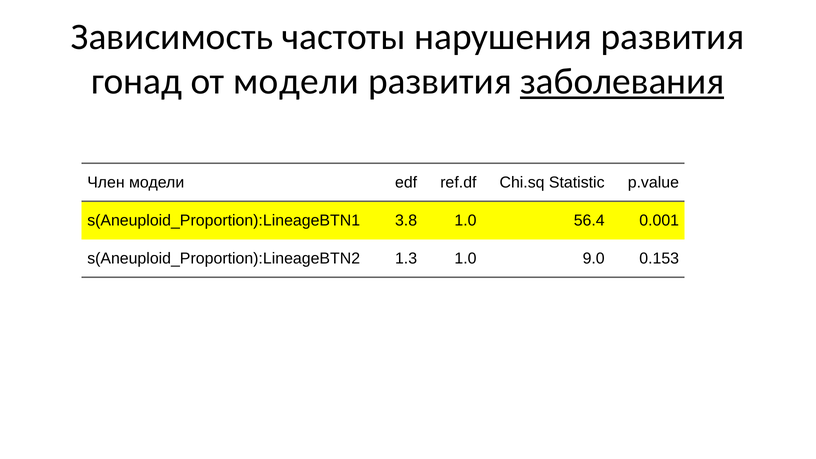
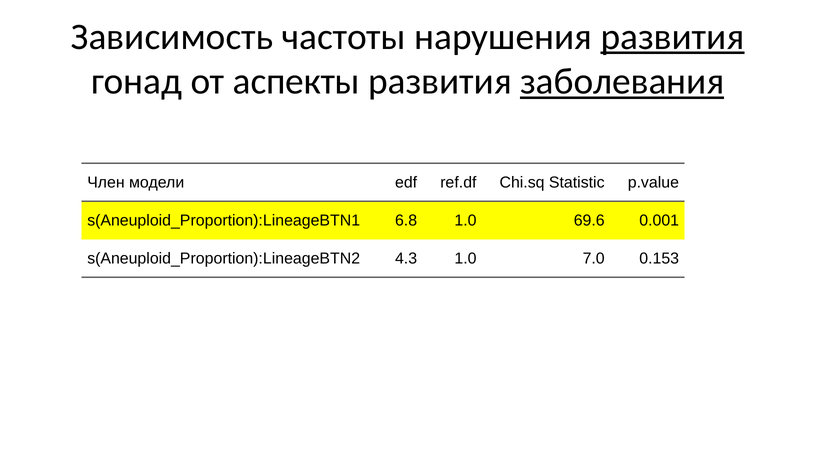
развития at (672, 37) underline: none -> present
от модели: модели -> аспекты
3.8: 3.8 -> 6.8
56.4: 56.4 -> 69.6
1.3: 1.3 -> 4.3
9.0: 9.0 -> 7.0
